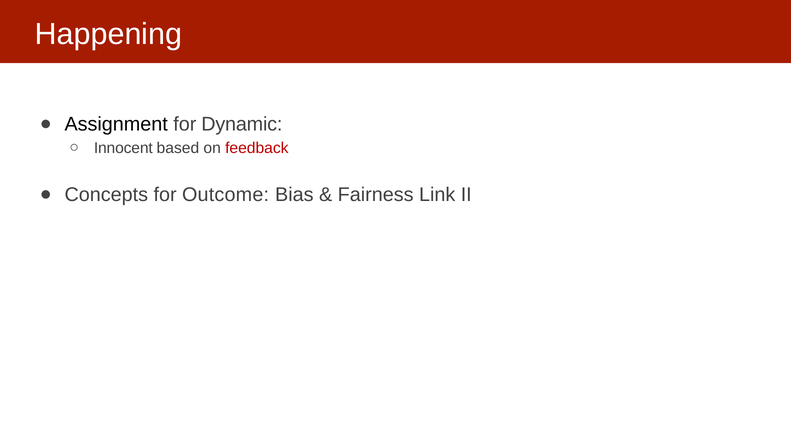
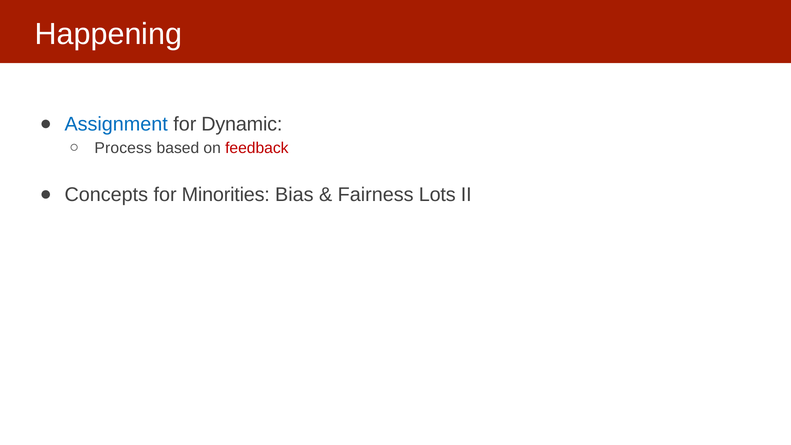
Assignment colour: black -> blue
Innocent: Innocent -> Process
Outcome: Outcome -> Minorities
Link: Link -> Lots
